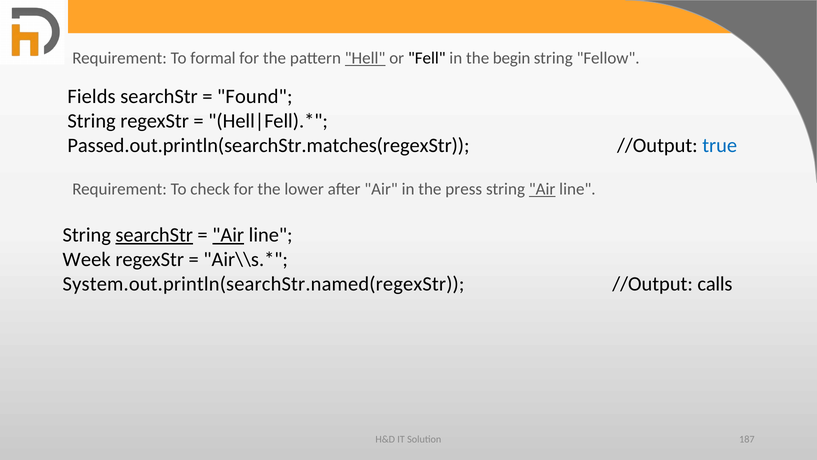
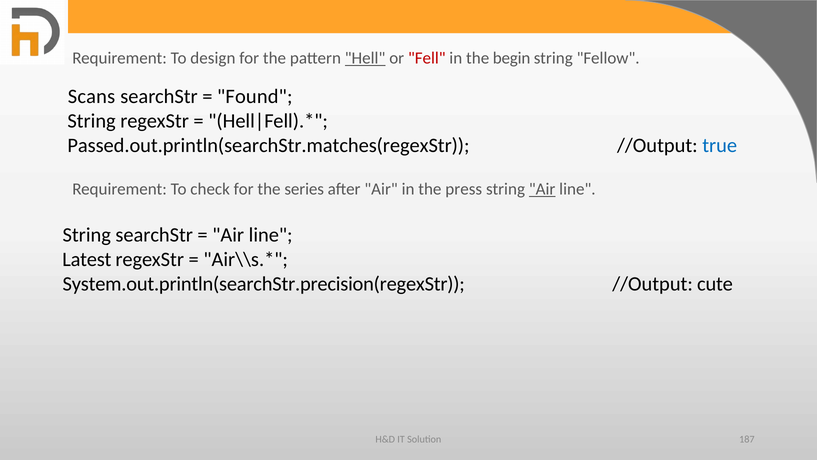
formal: formal -> design
Fell colour: black -> red
Fields: Fields -> Scans
lower: lower -> series
searchStr at (154, 235) underline: present -> none
Air at (228, 235) underline: present -> none
Week: Week -> Latest
System.out.println(searchStr.named(regexStr: System.out.println(searchStr.named(regexStr -> System.out.println(searchStr.precision(regexStr
calls: calls -> cute
